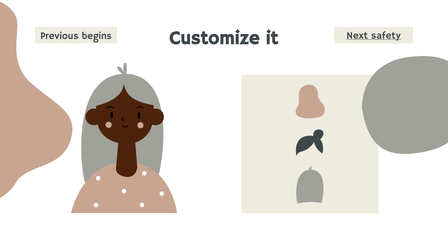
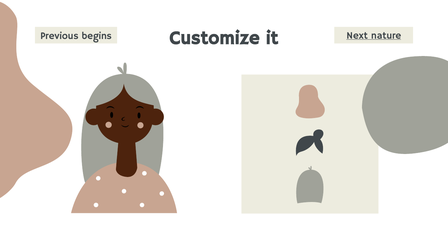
safety: safety -> nature
